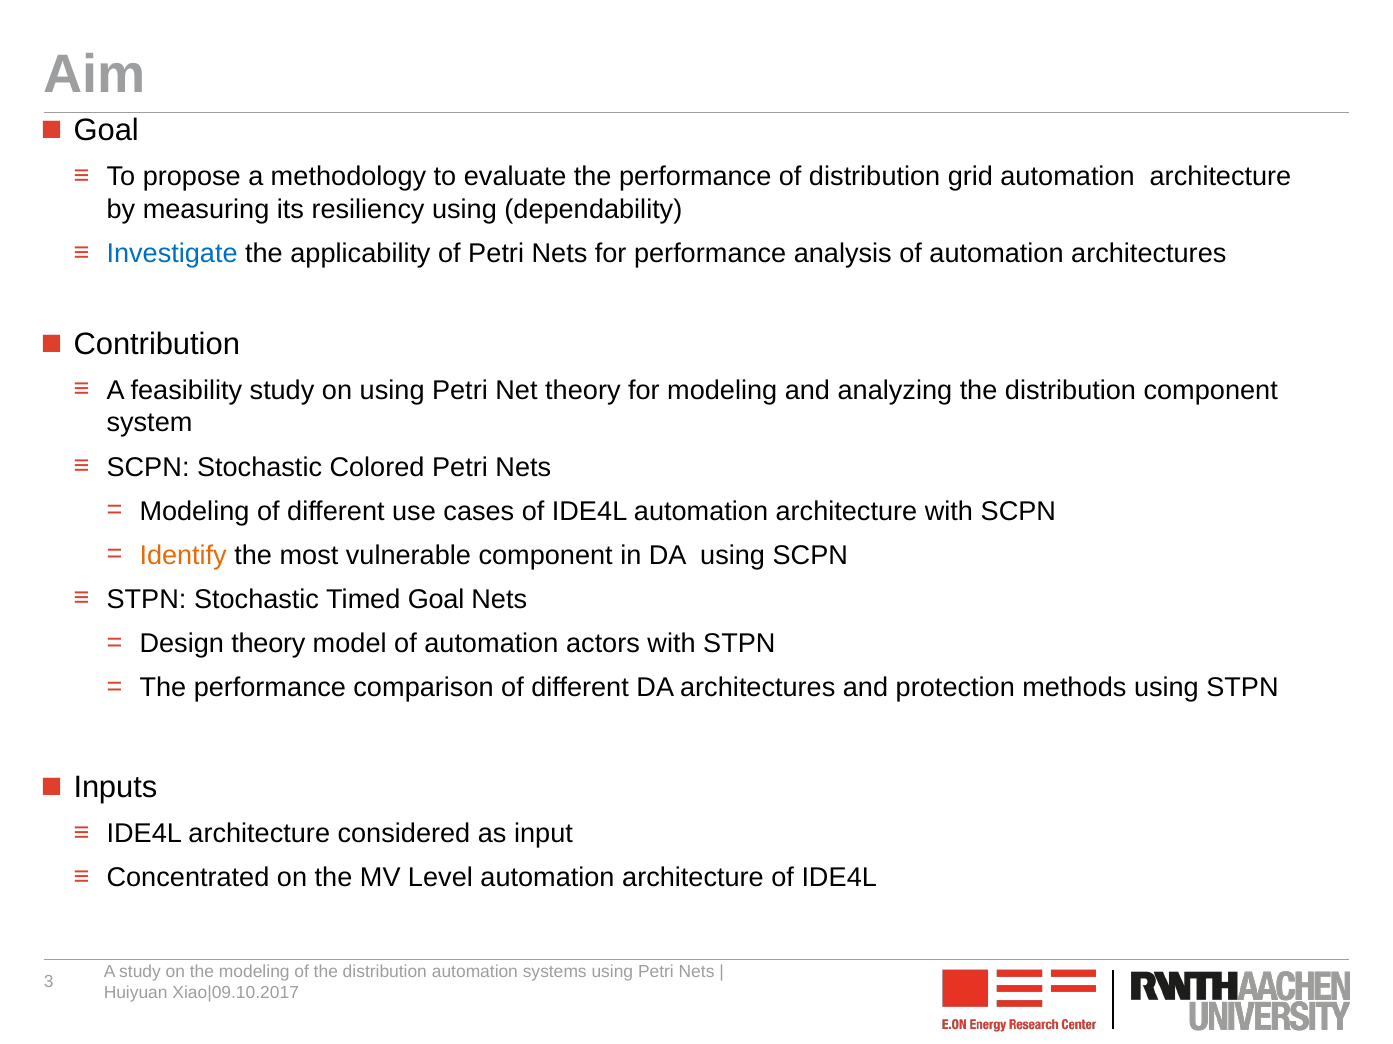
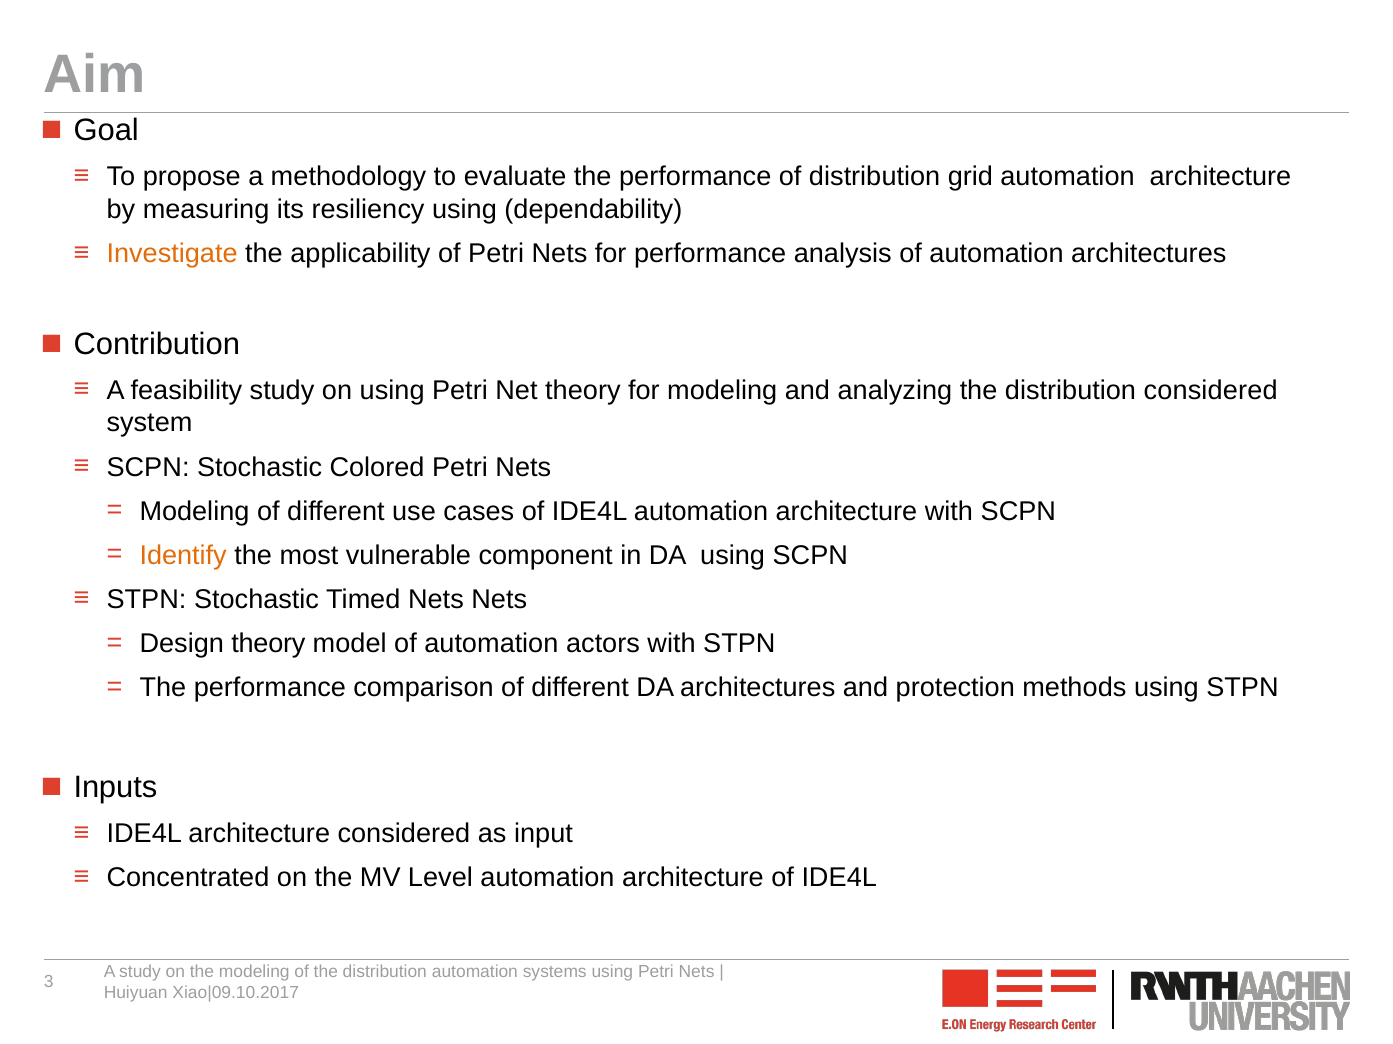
Investigate colour: blue -> orange
distribution component: component -> considered
Timed Goal: Goal -> Nets
